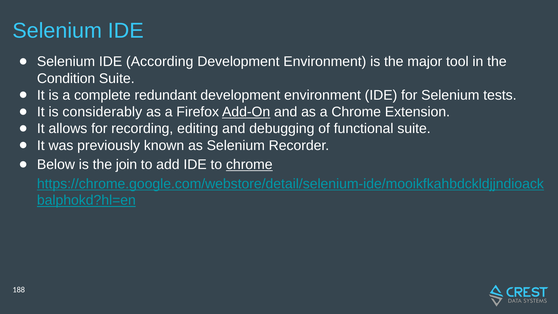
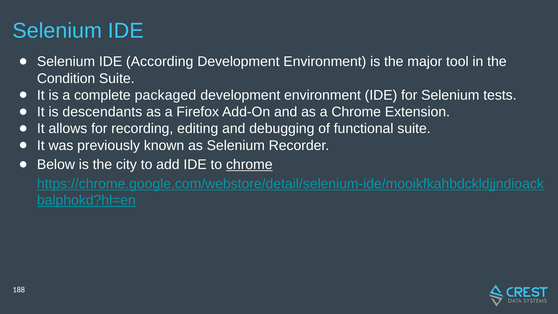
redundant: redundant -> packaged
considerably: considerably -> descendants
Add-On underline: present -> none
join: join -> city
